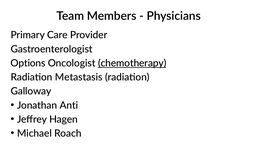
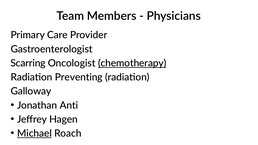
Options: Options -> Scarring
Metastasis: Metastasis -> Preventing
Michael underline: none -> present
